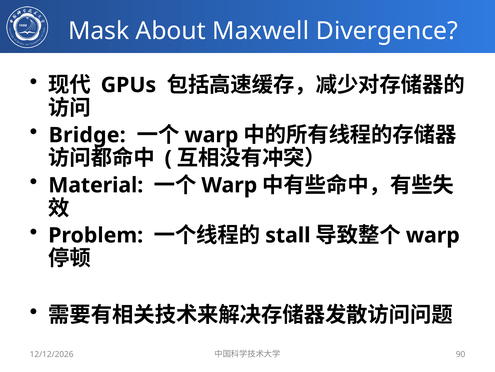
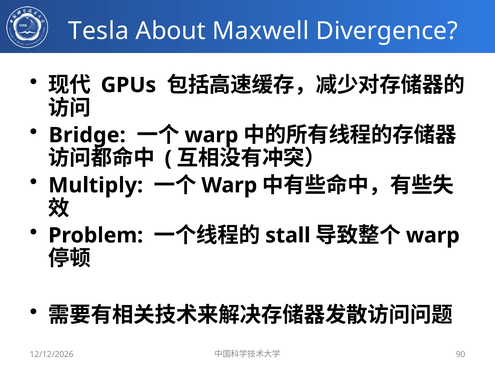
Mask: Mask -> Tesla
Material: Material -> Multiply
